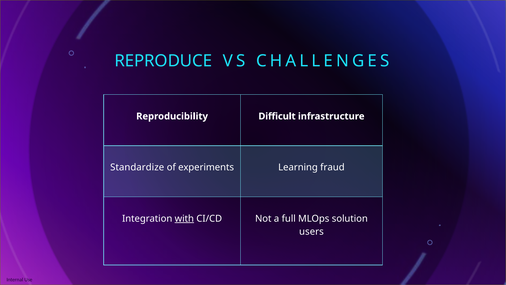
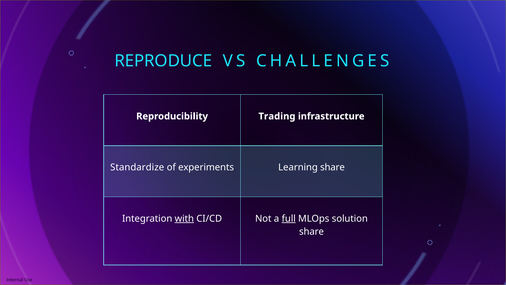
Difficult: Difficult -> Trading
Learning fraud: fraud -> share
full underline: none -> present
users at (311, 231): users -> share
